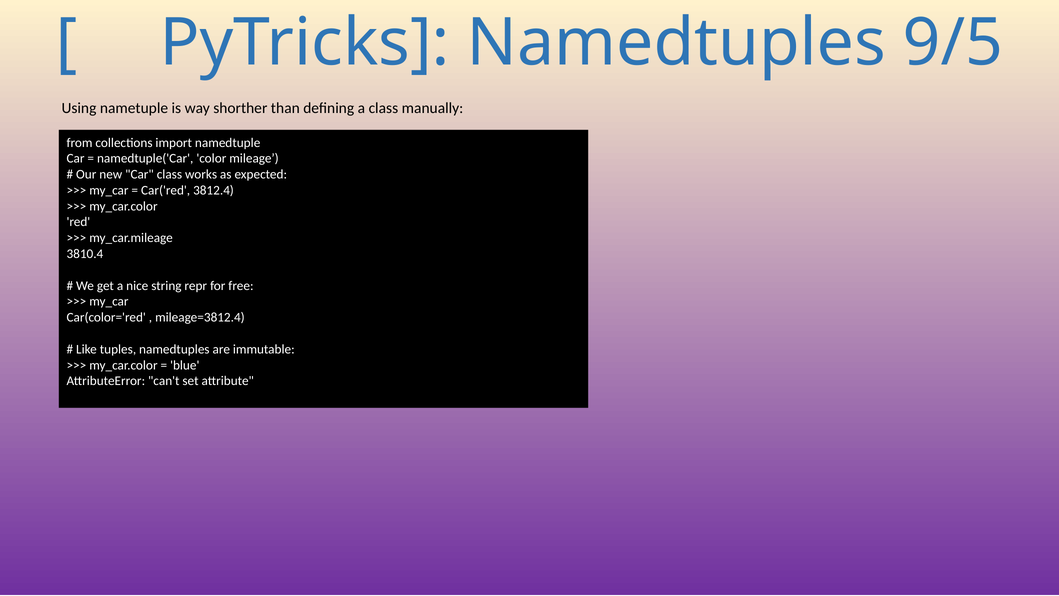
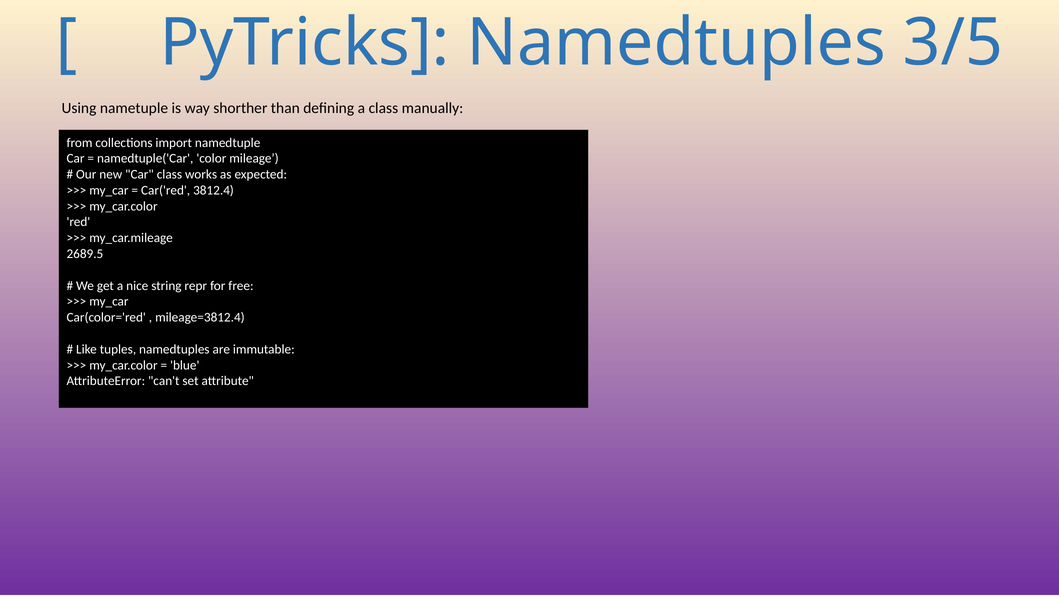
9/5: 9/5 -> 3/5
3810.4: 3810.4 -> 2689.5
